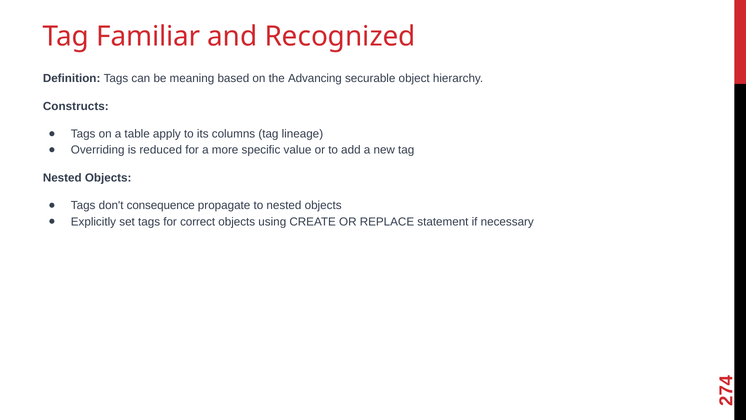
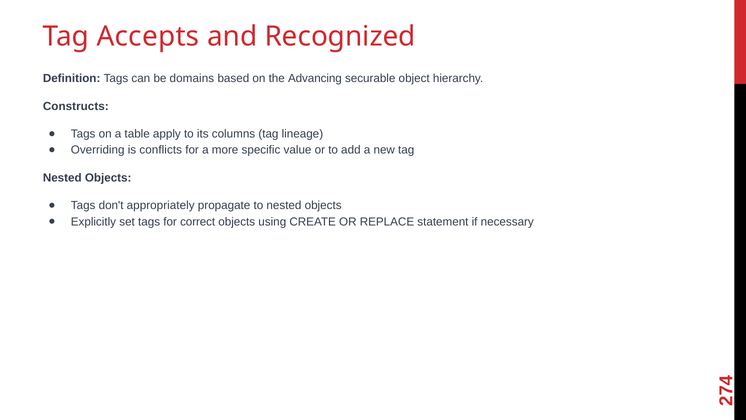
Familiar: Familiar -> Accepts
meaning: meaning -> domains
reduced: reduced -> conflicts
consequence: consequence -> appropriately
